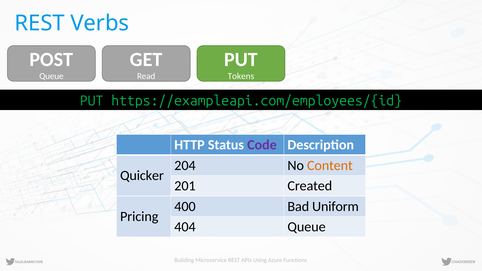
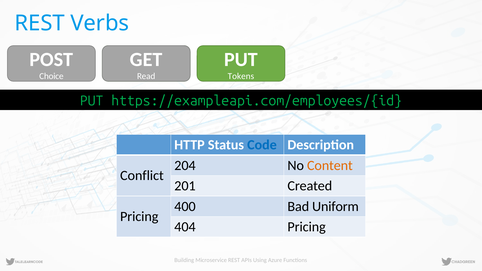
Queue at (51, 76): Queue -> Choice
Code colour: purple -> blue
Quicker: Quicker -> Conflict
404 Queue: Queue -> Pricing
